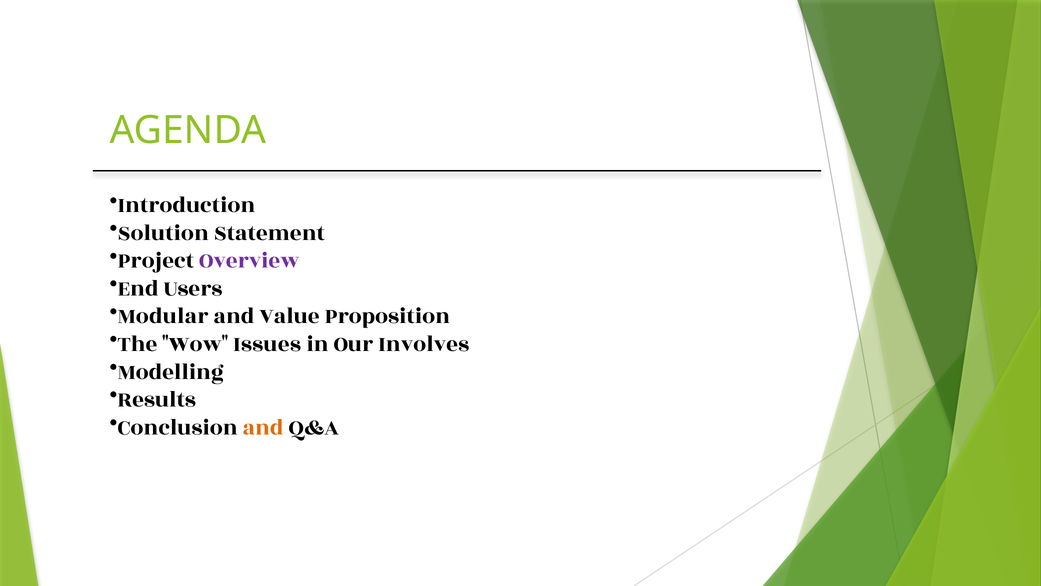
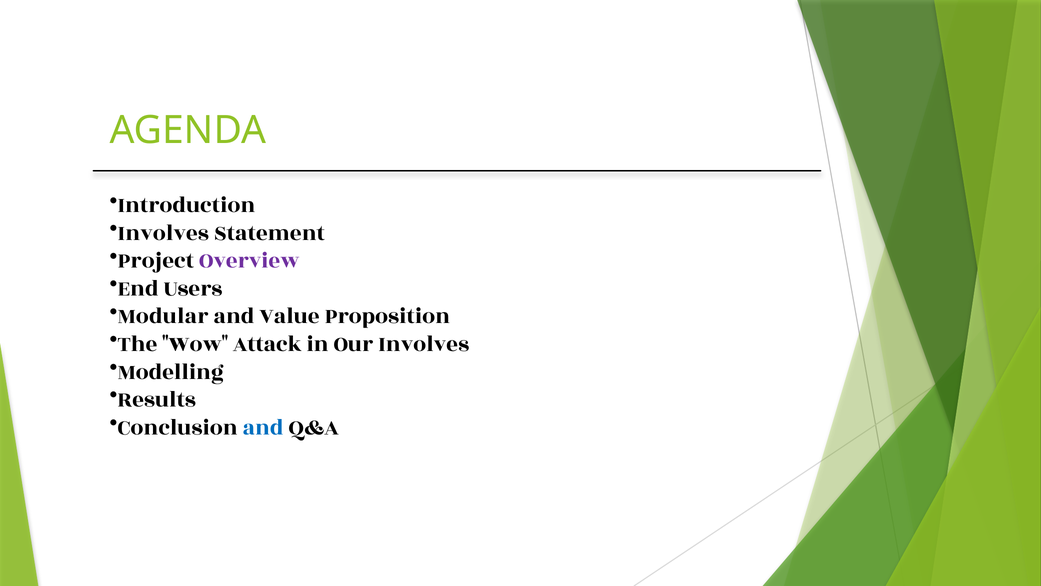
Solution at (163, 232): Solution -> Involves
Issues: Issues -> Attack
and at (263, 427) colour: orange -> blue
